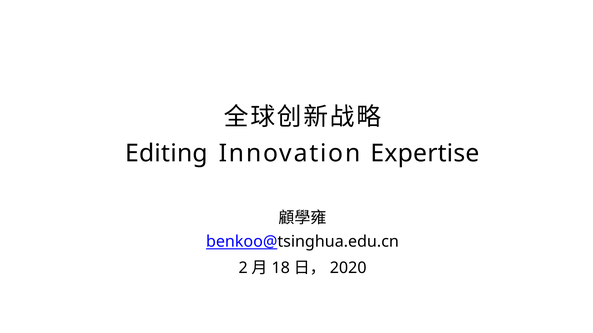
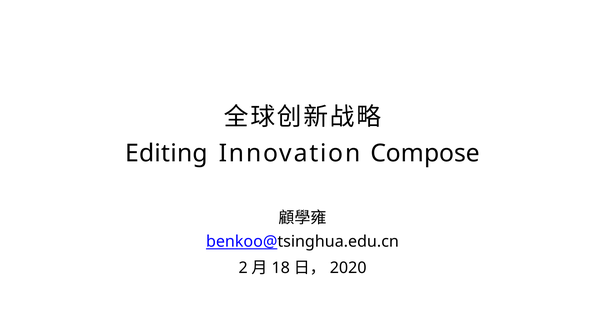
Expertise: Expertise -> Compose
